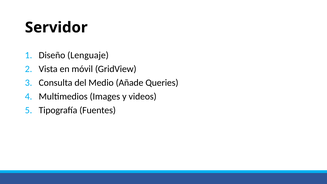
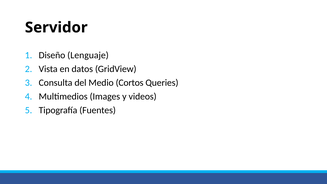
móvil: móvil -> datos
Añade: Añade -> Cortos
